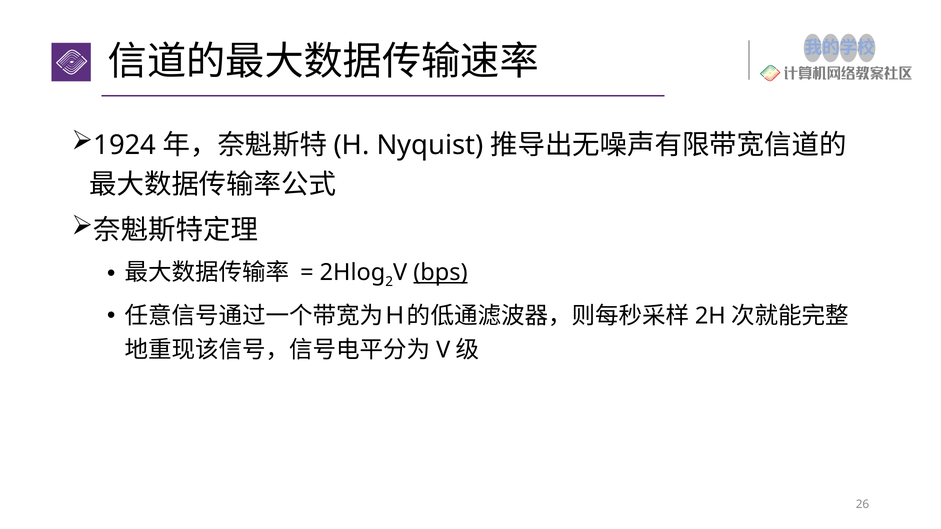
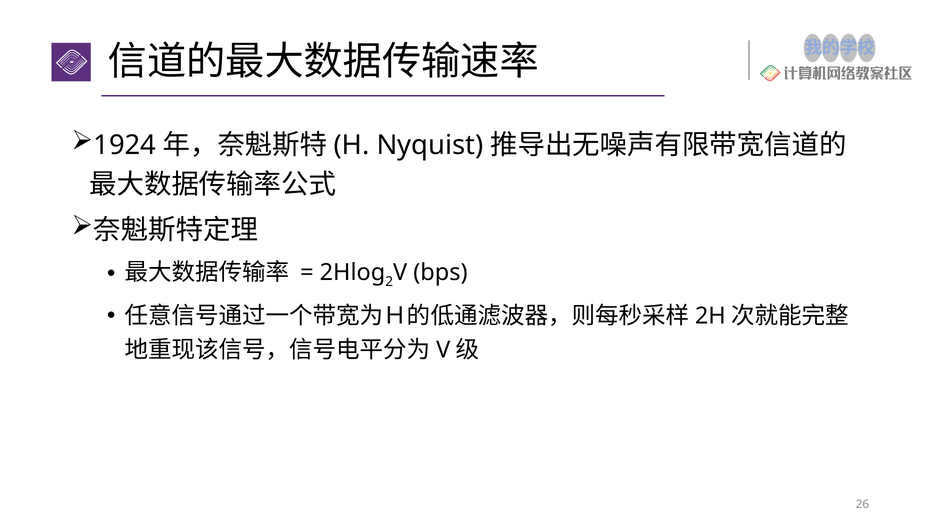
bps underline: present -> none
